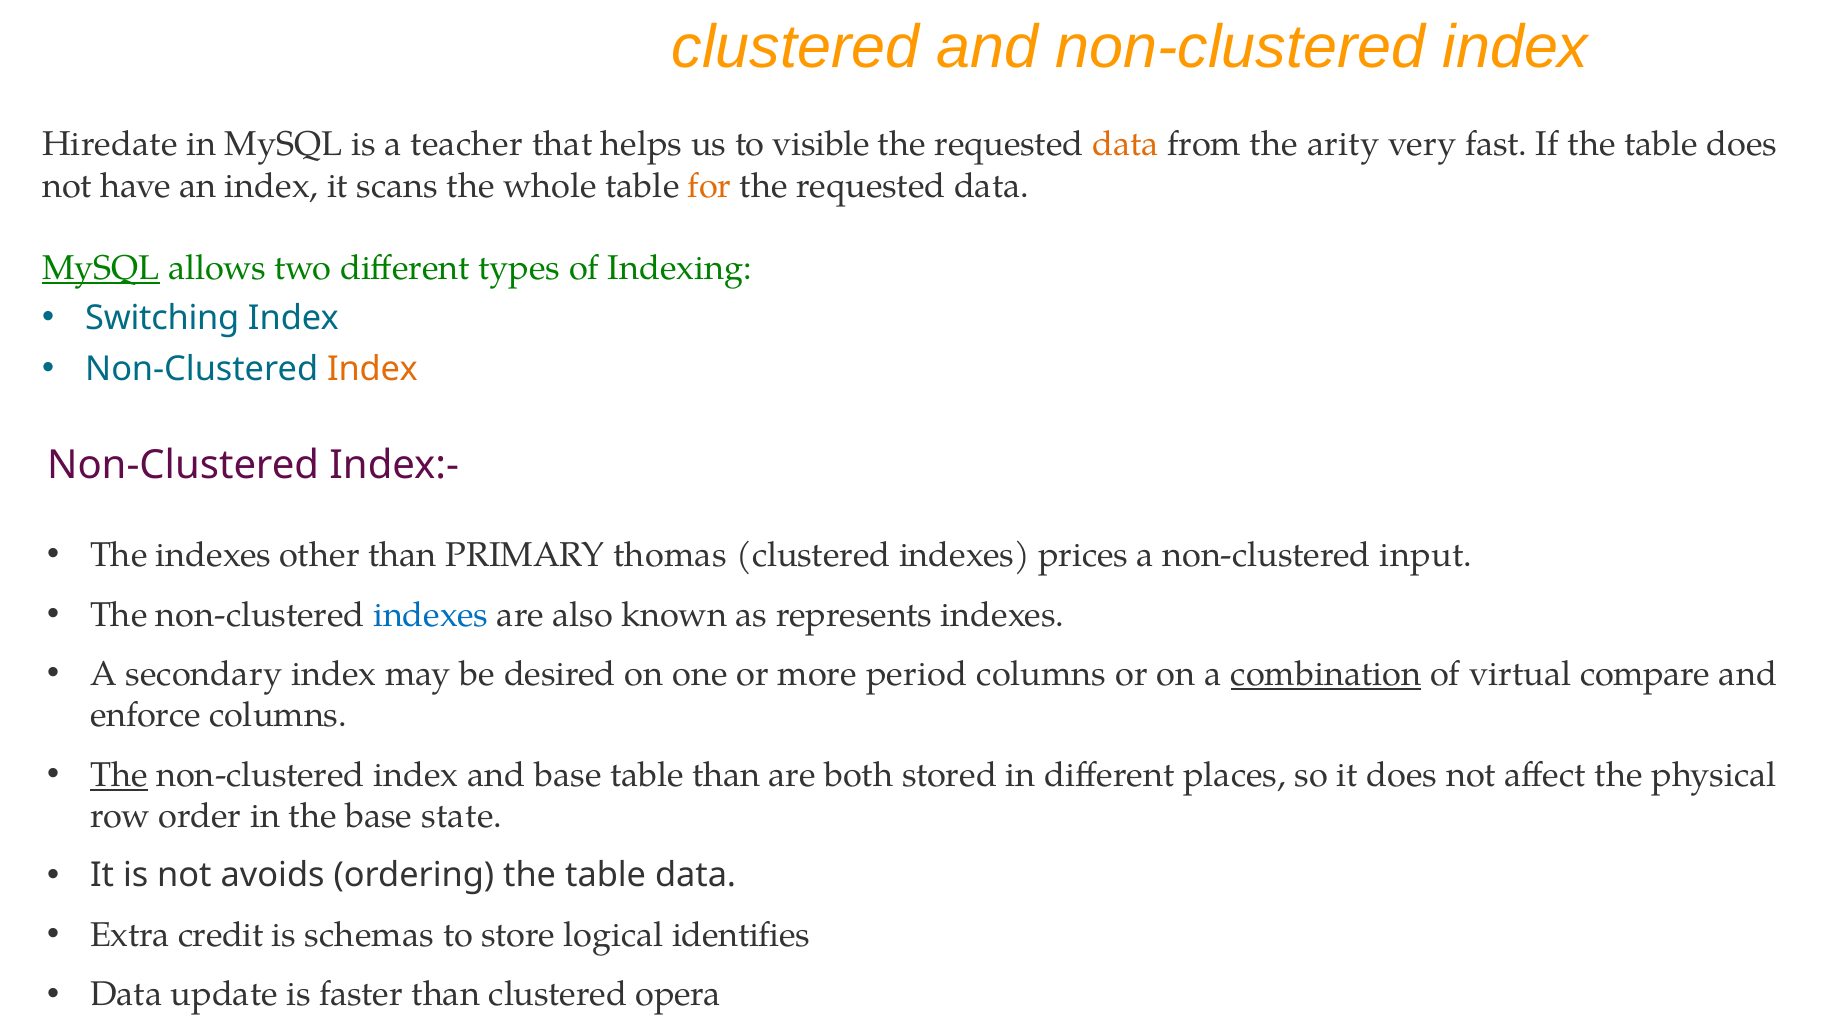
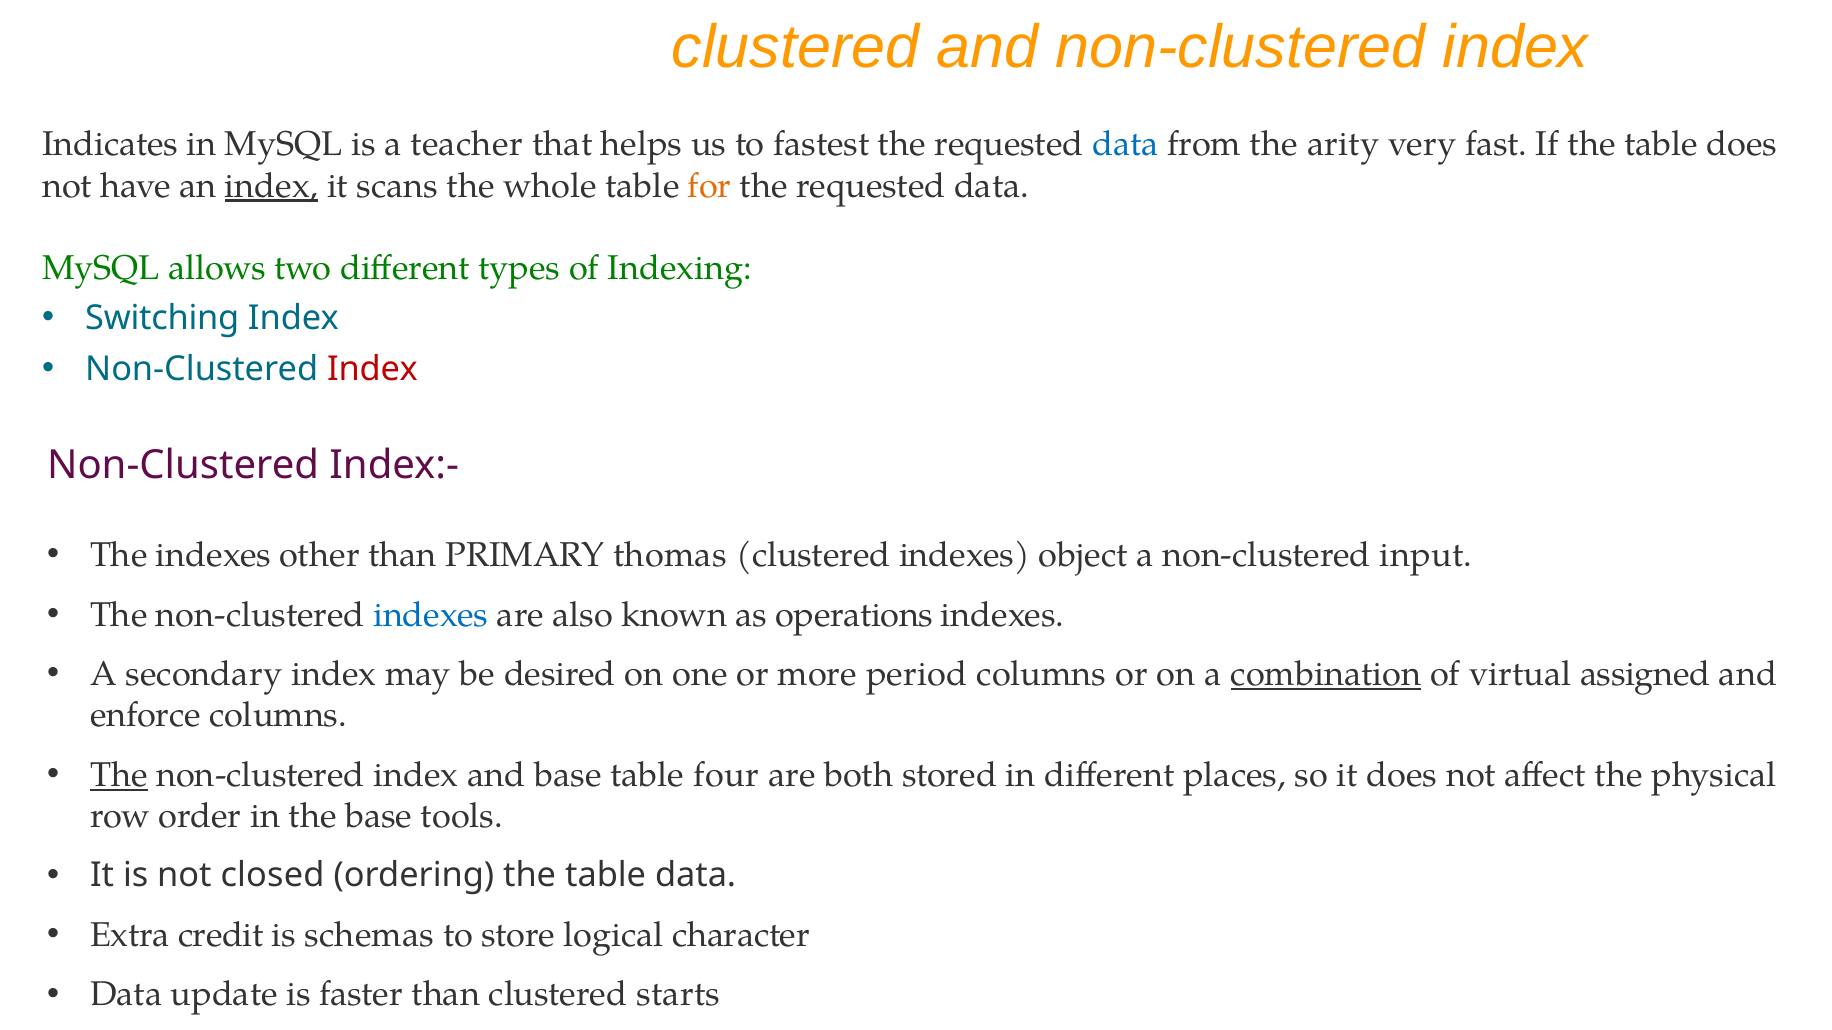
Hiredate: Hiredate -> Indicates
visible: visible -> fastest
data at (1125, 145) colour: orange -> blue
index at (272, 186) underline: none -> present
MySQL at (101, 268) underline: present -> none
Index at (372, 369) colour: orange -> red
prices: prices -> object
represents: represents -> operations
compare: compare -> assigned
table than: than -> four
state: state -> tools
avoids: avoids -> closed
identifies: identifies -> character
opera: opera -> starts
